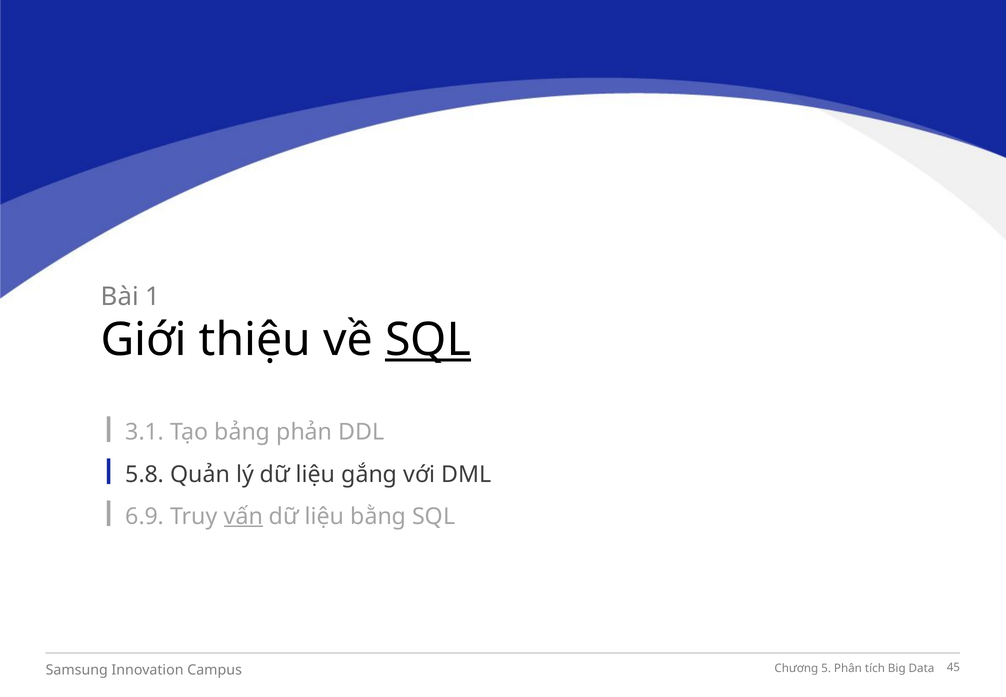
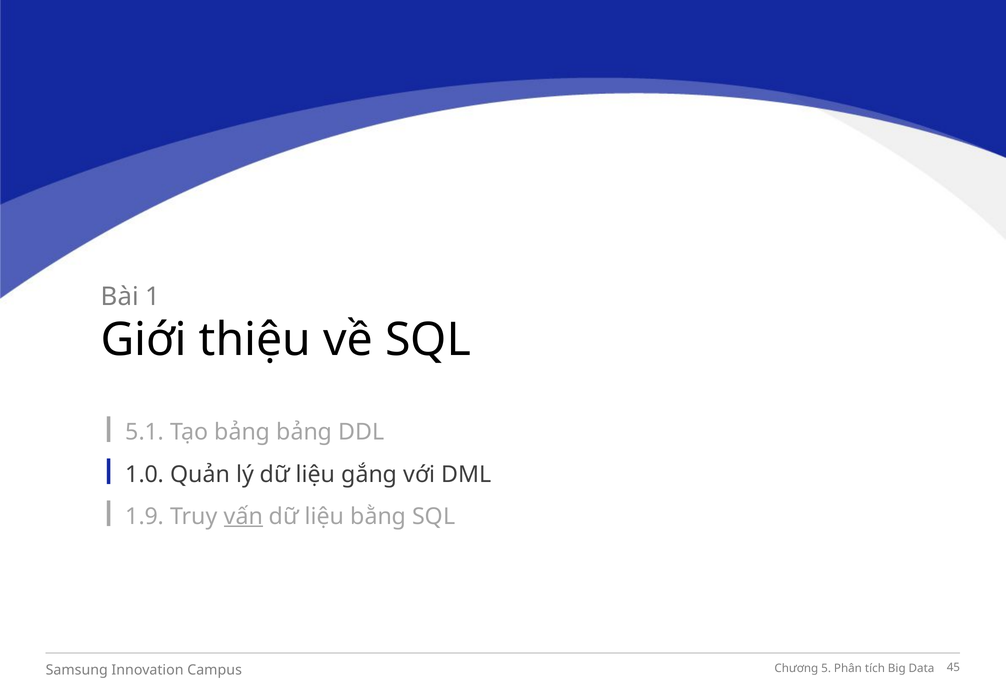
SQL at (428, 340) underline: present -> none
3.1: 3.1 -> 5.1
bảng phản: phản -> bảng
5.8: 5.8 -> 1.0
6.9: 6.9 -> 1.9
